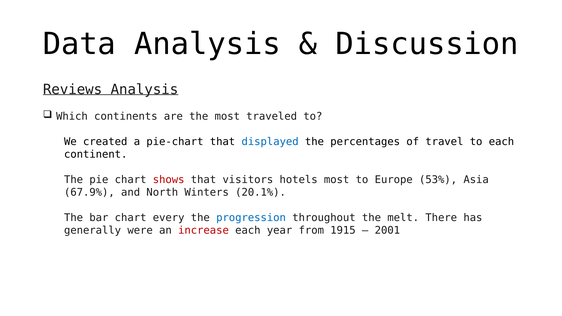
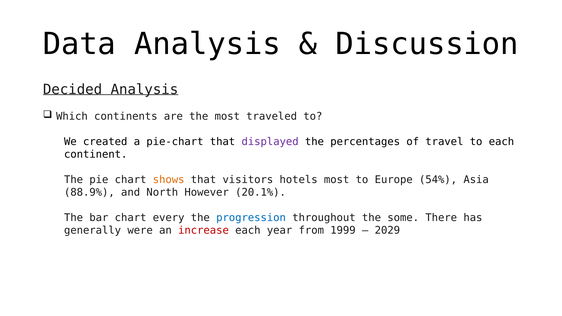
Reviews: Reviews -> Decided
displayed colour: blue -> purple
shows colour: red -> orange
53%: 53% -> 54%
67.9%: 67.9% -> 88.9%
Winters: Winters -> However
melt: melt -> some
1915: 1915 -> 1999
2001: 2001 -> 2029
